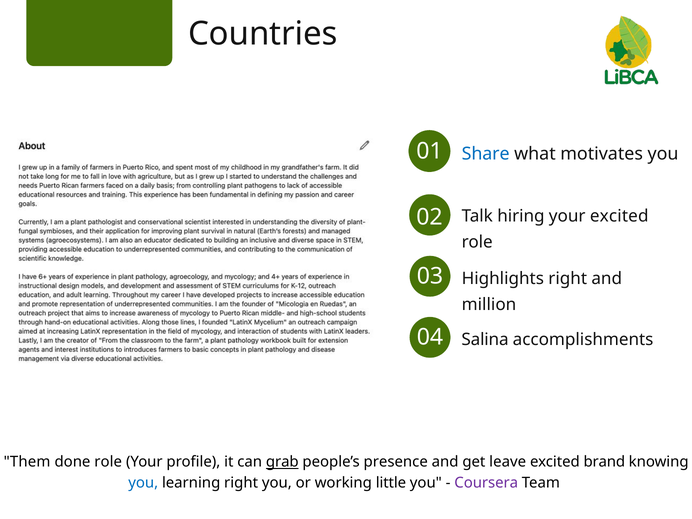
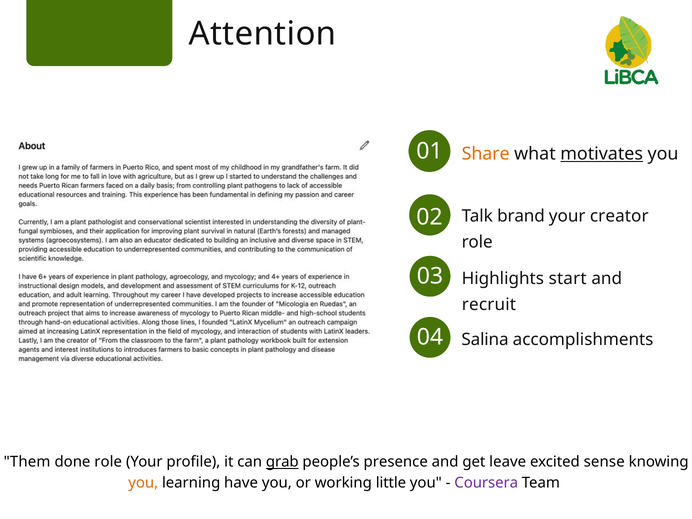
Countries: Countries -> Attention
Share colour: blue -> orange
motivates underline: none -> present
hiring: hiring -> brand
your excited: excited -> creator
Highlights right: right -> start
million: million -> recruit
brand: brand -> sense
you at (143, 483) colour: blue -> orange
learning right: right -> have
